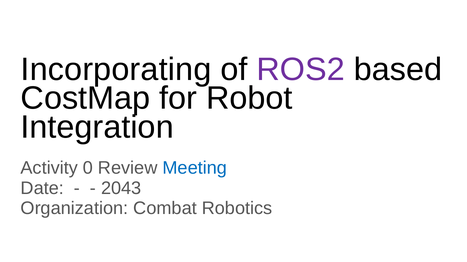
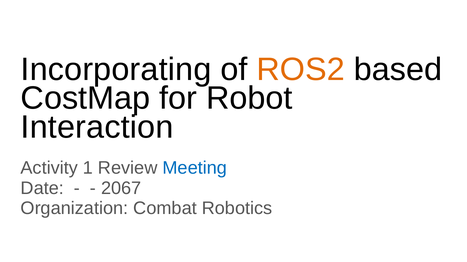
ROS2 colour: purple -> orange
Integration: Integration -> Interaction
0: 0 -> 1
2043: 2043 -> 2067
